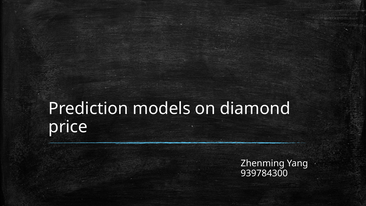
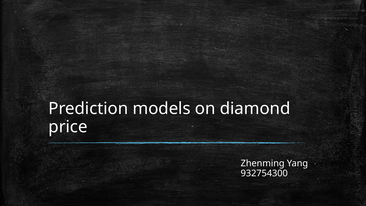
939784300: 939784300 -> 932754300
